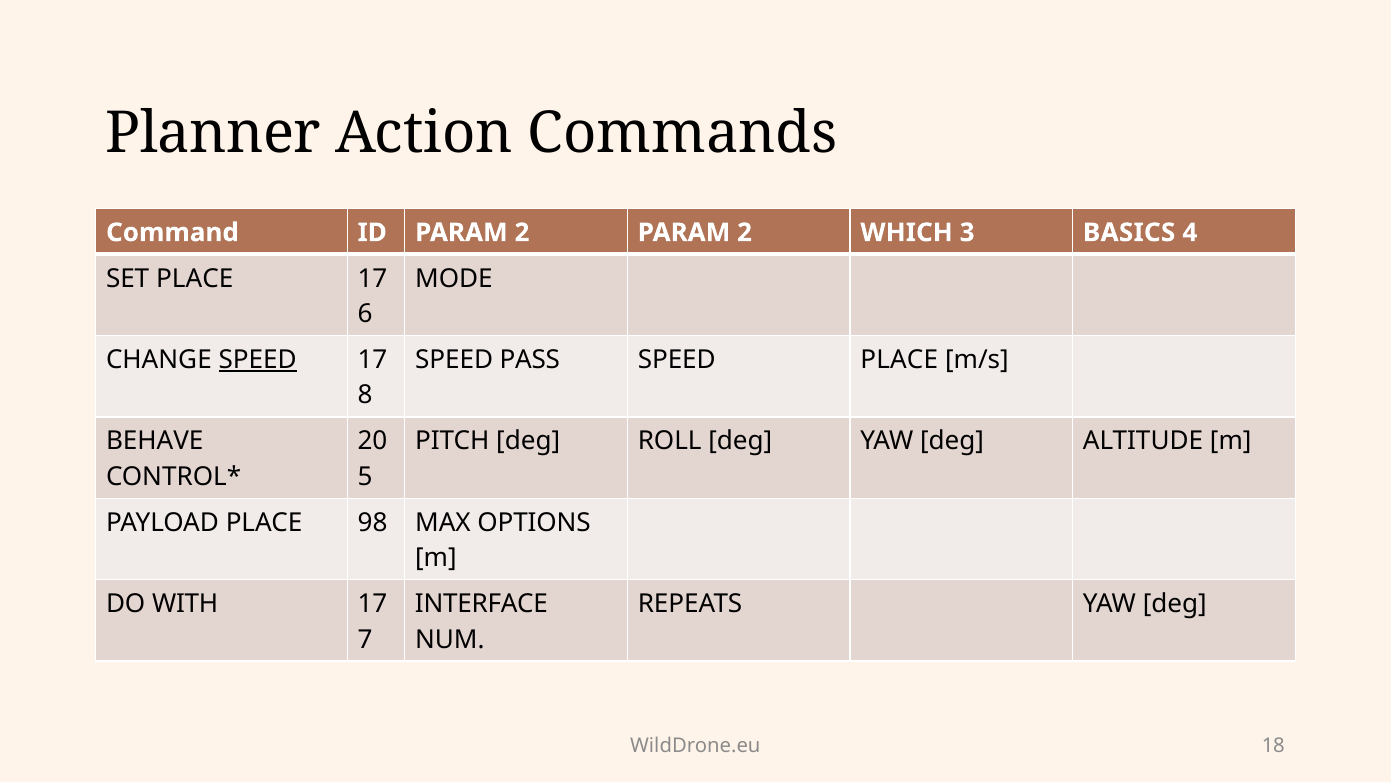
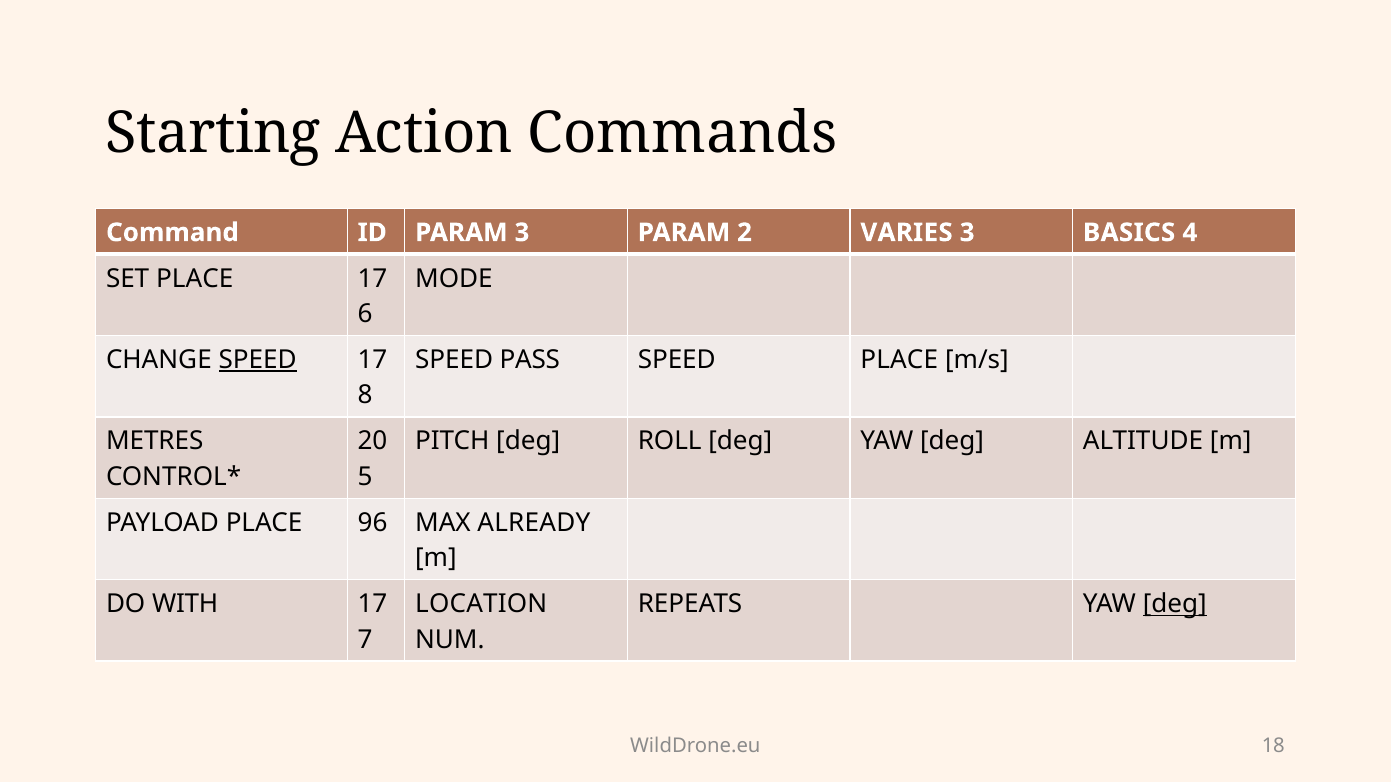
Planner: Planner -> Starting
ID PARAM 2: 2 -> 3
WHICH: WHICH -> VARIES
BEHAVE: BEHAVE -> METRES
98: 98 -> 96
OPTIONS: OPTIONS -> ALREADY
INTERFACE: INTERFACE -> LOCATION
deg at (1175, 604) underline: none -> present
